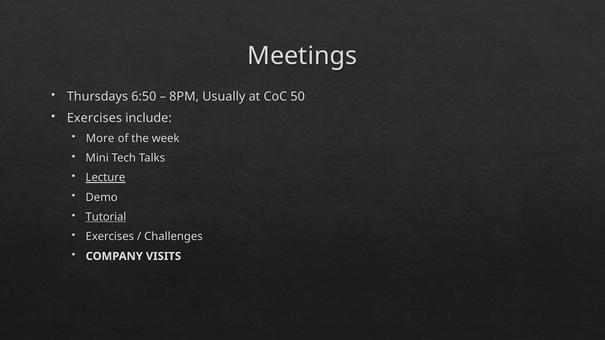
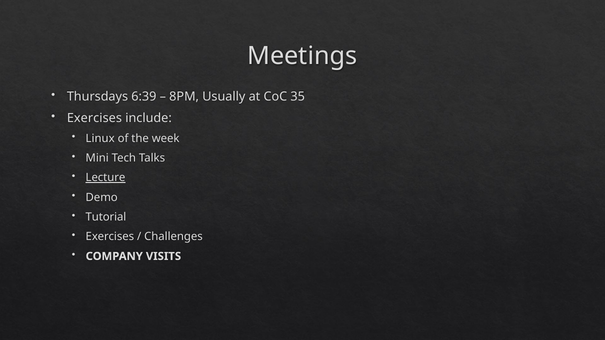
6:50: 6:50 -> 6:39
50: 50 -> 35
More: More -> Linux
Tutorial underline: present -> none
